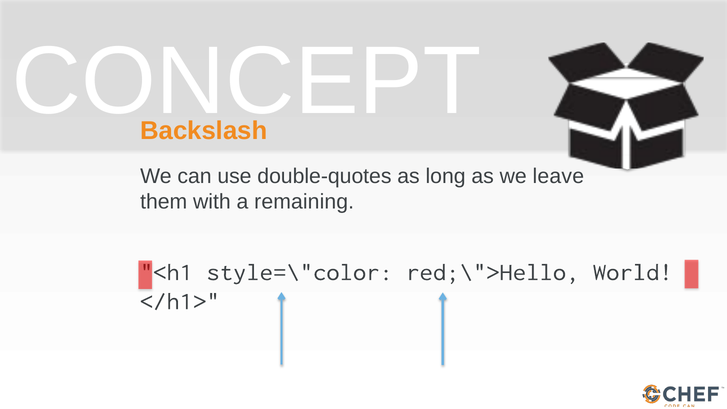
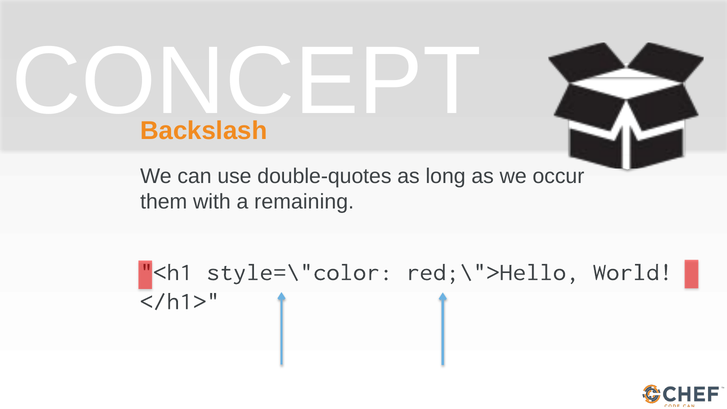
leave: leave -> occur
